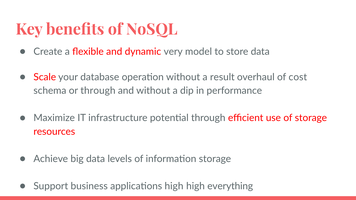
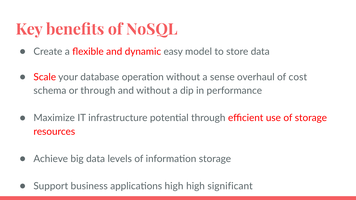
very: very -> easy
result: result -> sense
everything: everything -> significant
